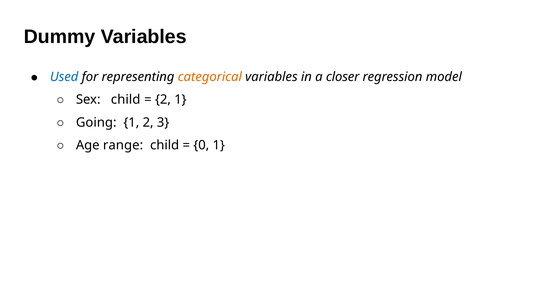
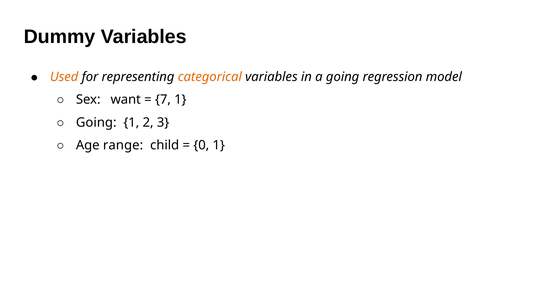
Used colour: blue -> orange
a closer: closer -> going
Sex child: child -> want
2 at (163, 100): 2 -> 7
